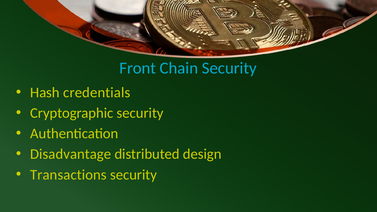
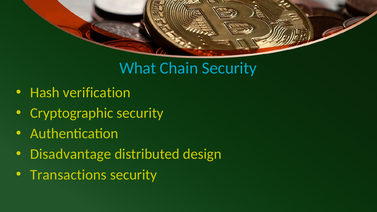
Front: Front -> What
credentials: credentials -> verification
